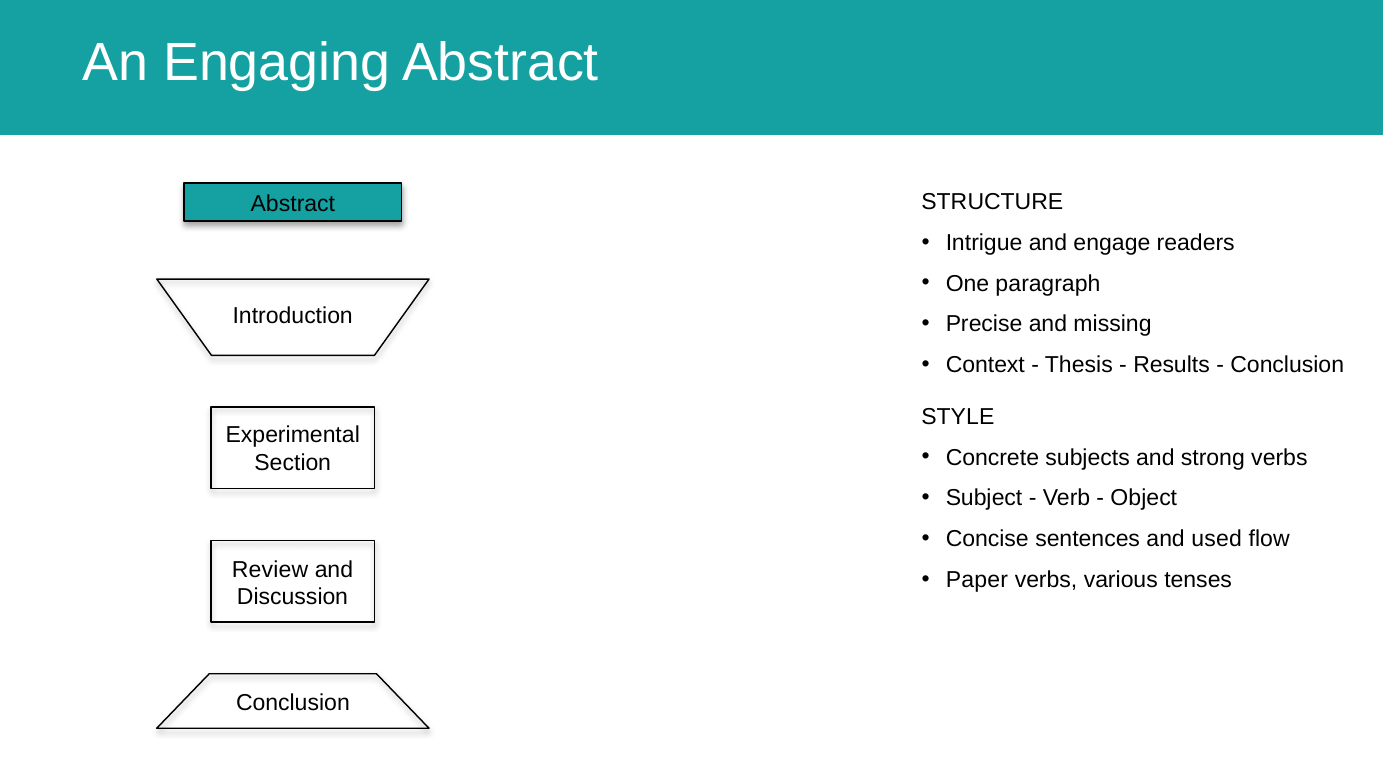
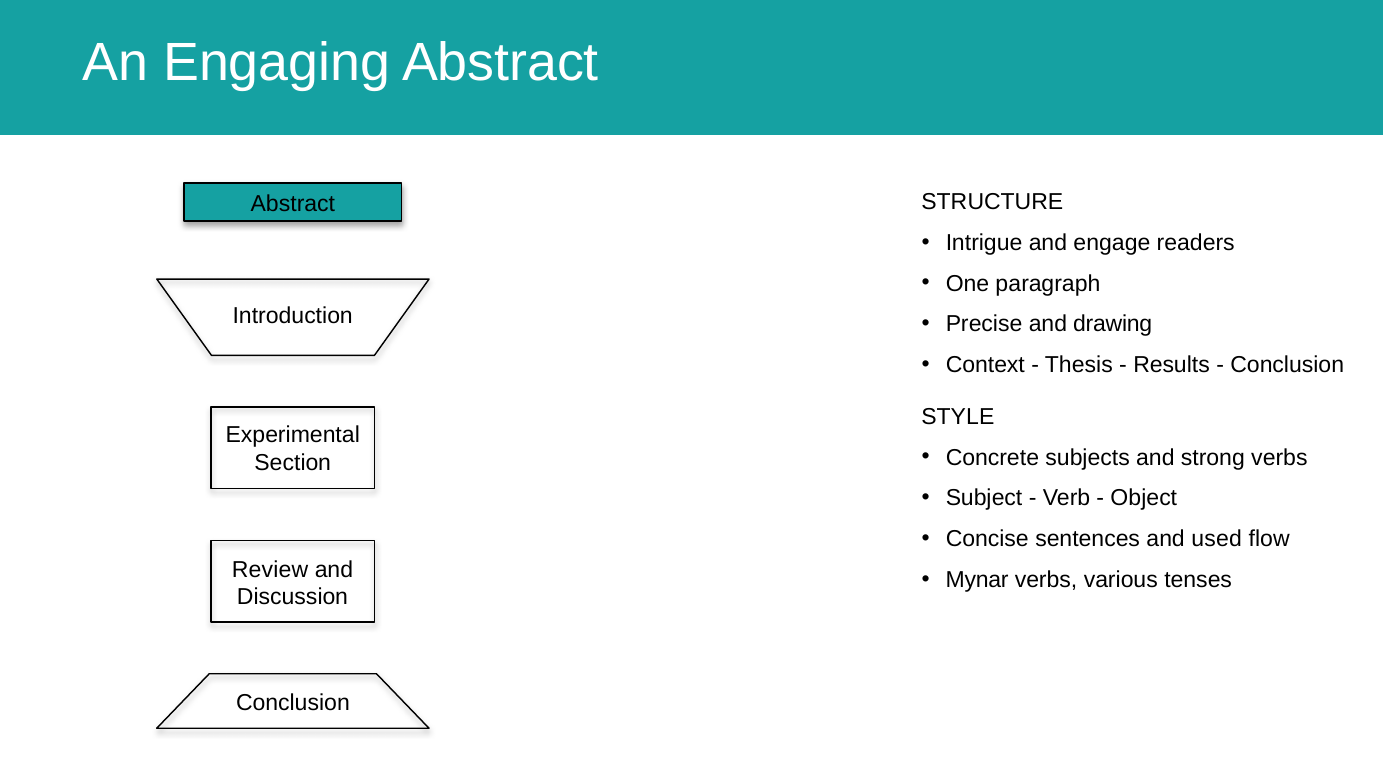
missing: missing -> drawing
Paper: Paper -> Mynar
